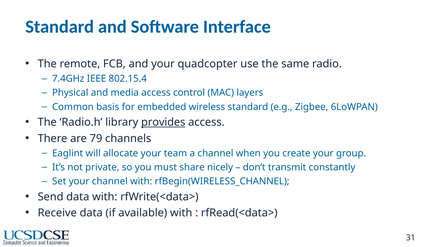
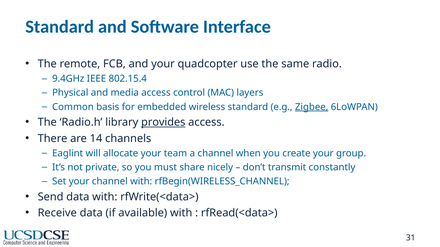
7.4GHz: 7.4GHz -> 9.4GHz
Zigbee underline: none -> present
79: 79 -> 14
